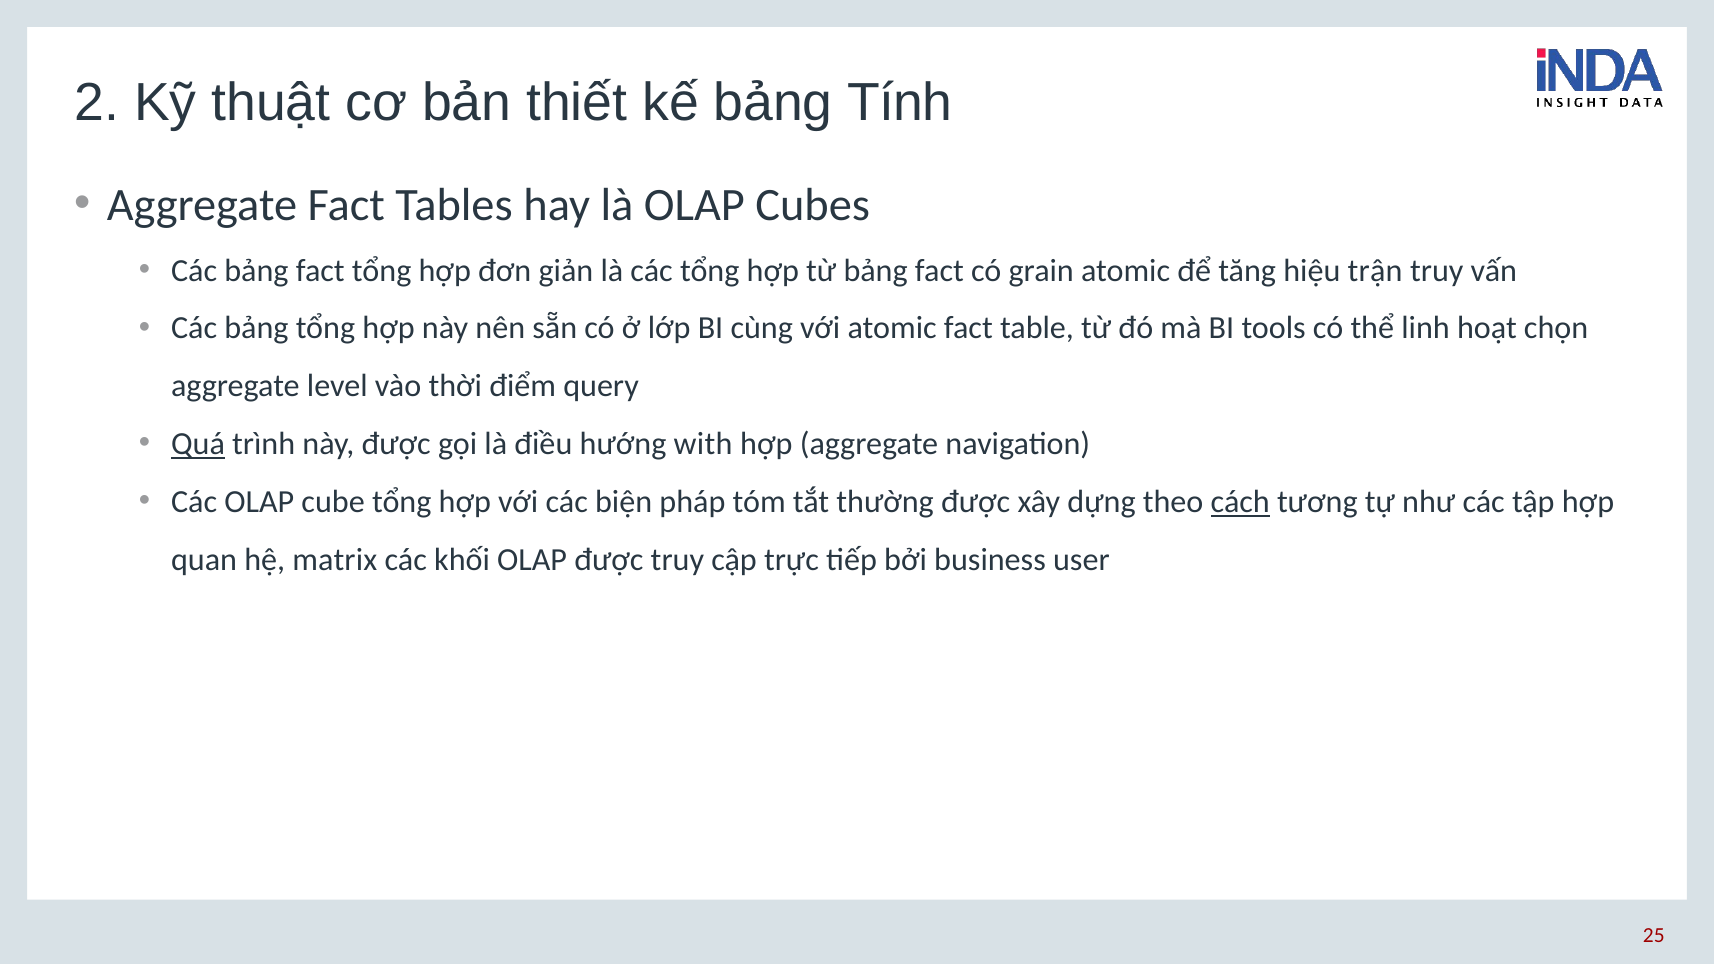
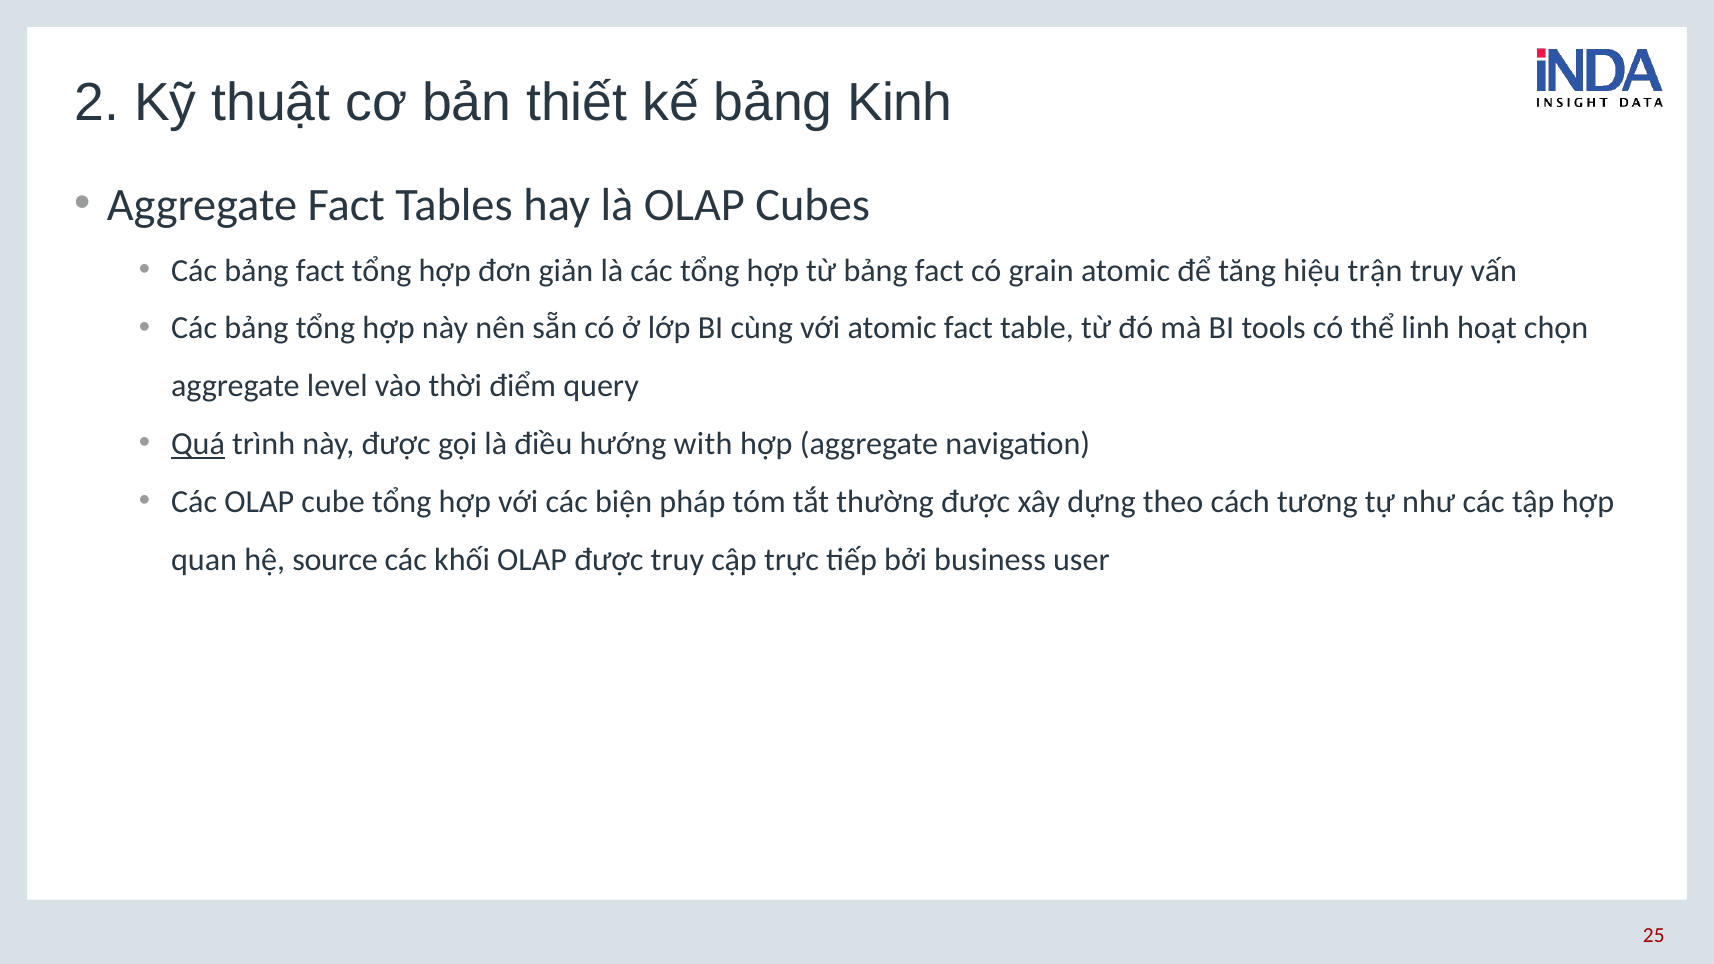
Tính: Tính -> Kinh
cách underline: present -> none
matrix: matrix -> source
